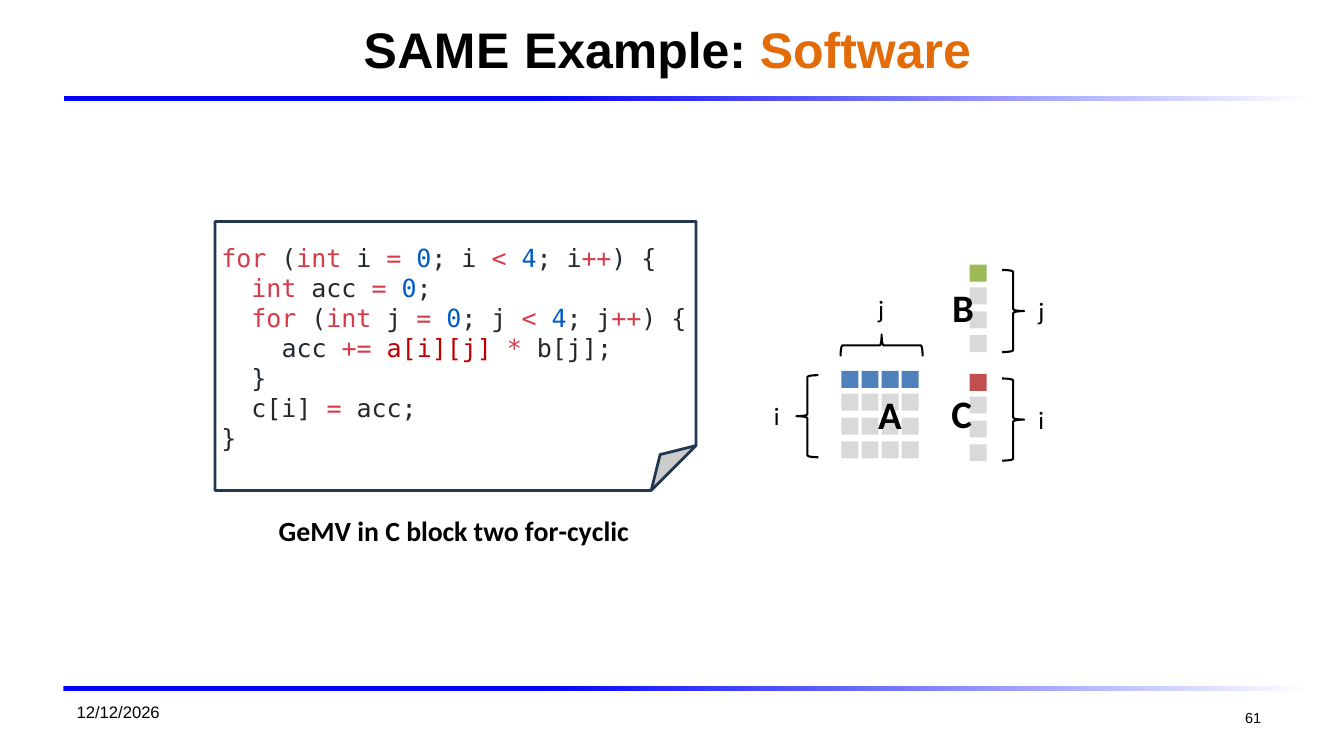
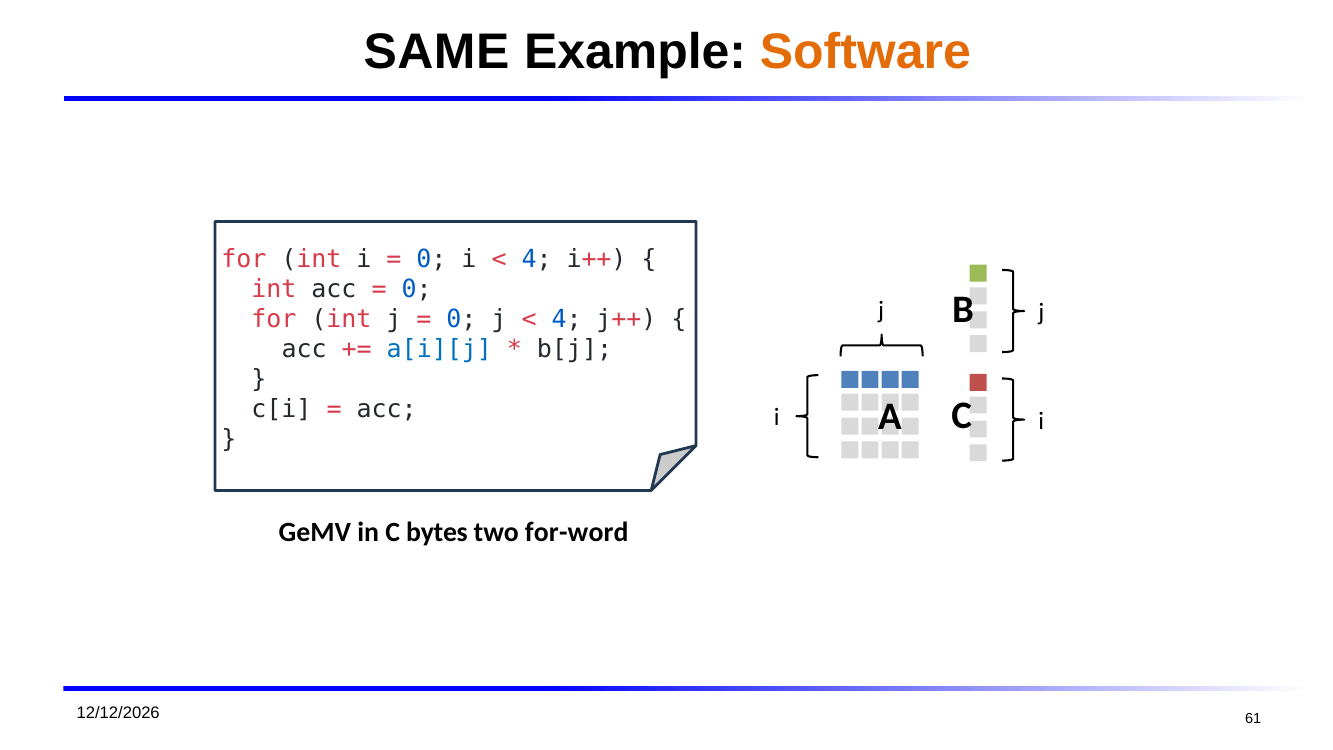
a[i][j colour: red -> blue
block: block -> bytes
for-cyclic: for-cyclic -> for-word
